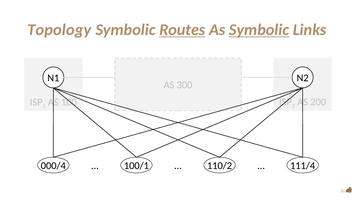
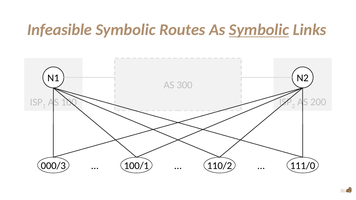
Topology: Topology -> Infeasible
Routes underline: present -> none
000/4: 000/4 -> 000/3
111/4: 111/4 -> 111/0
